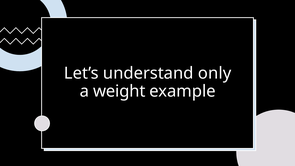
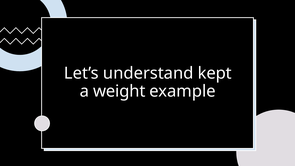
only: only -> kept
